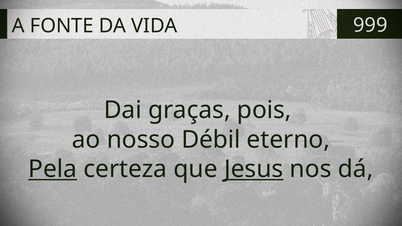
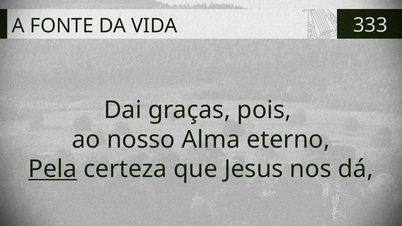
999: 999 -> 333
Débil: Débil -> Alma
Jesus underline: present -> none
